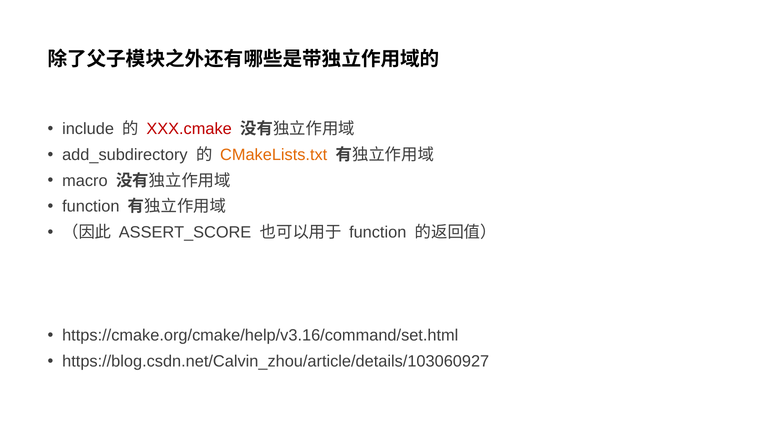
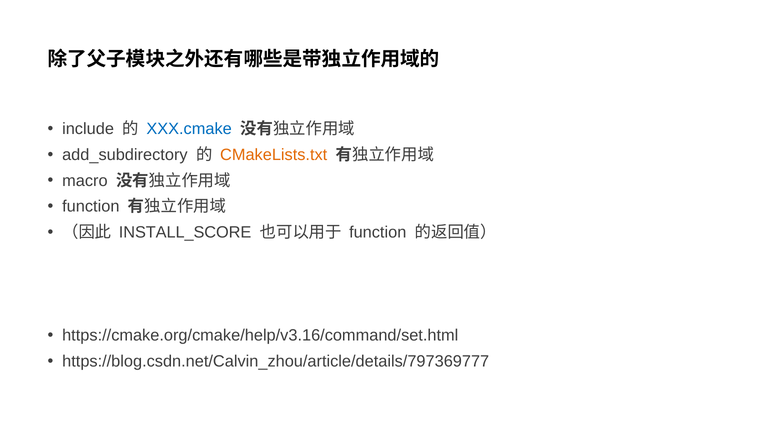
XXX.cmake colour: red -> blue
ASSERT_SCORE: ASSERT_SCORE -> INSTALL_SCORE
https://blog.csdn.net/Calvin_zhou/article/details/103060927: https://blog.csdn.net/Calvin_zhou/article/details/103060927 -> https://blog.csdn.net/Calvin_zhou/article/details/797369777
